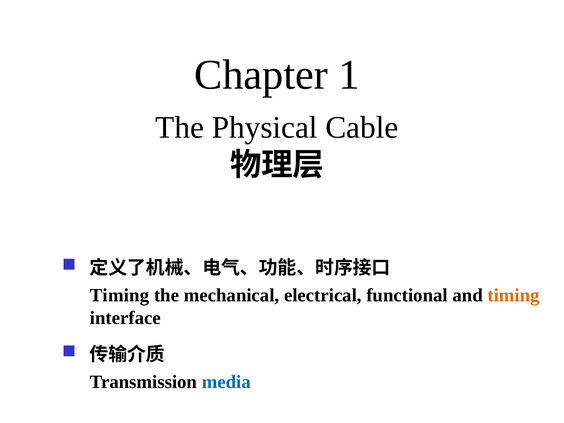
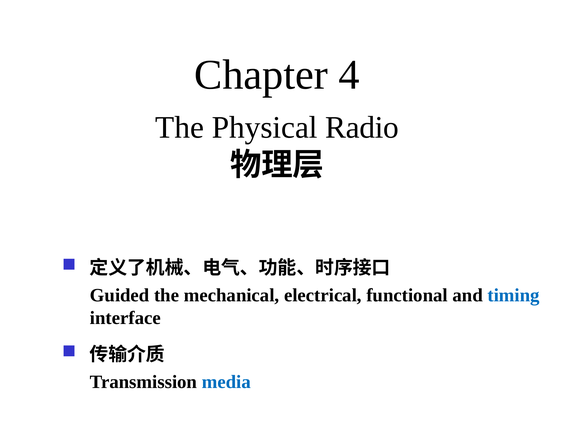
1: 1 -> 4
Cable: Cable -> Radio
Timing at (120, 295): Timing -> Guided
timing at (514, 295) colour: orange -> blue
